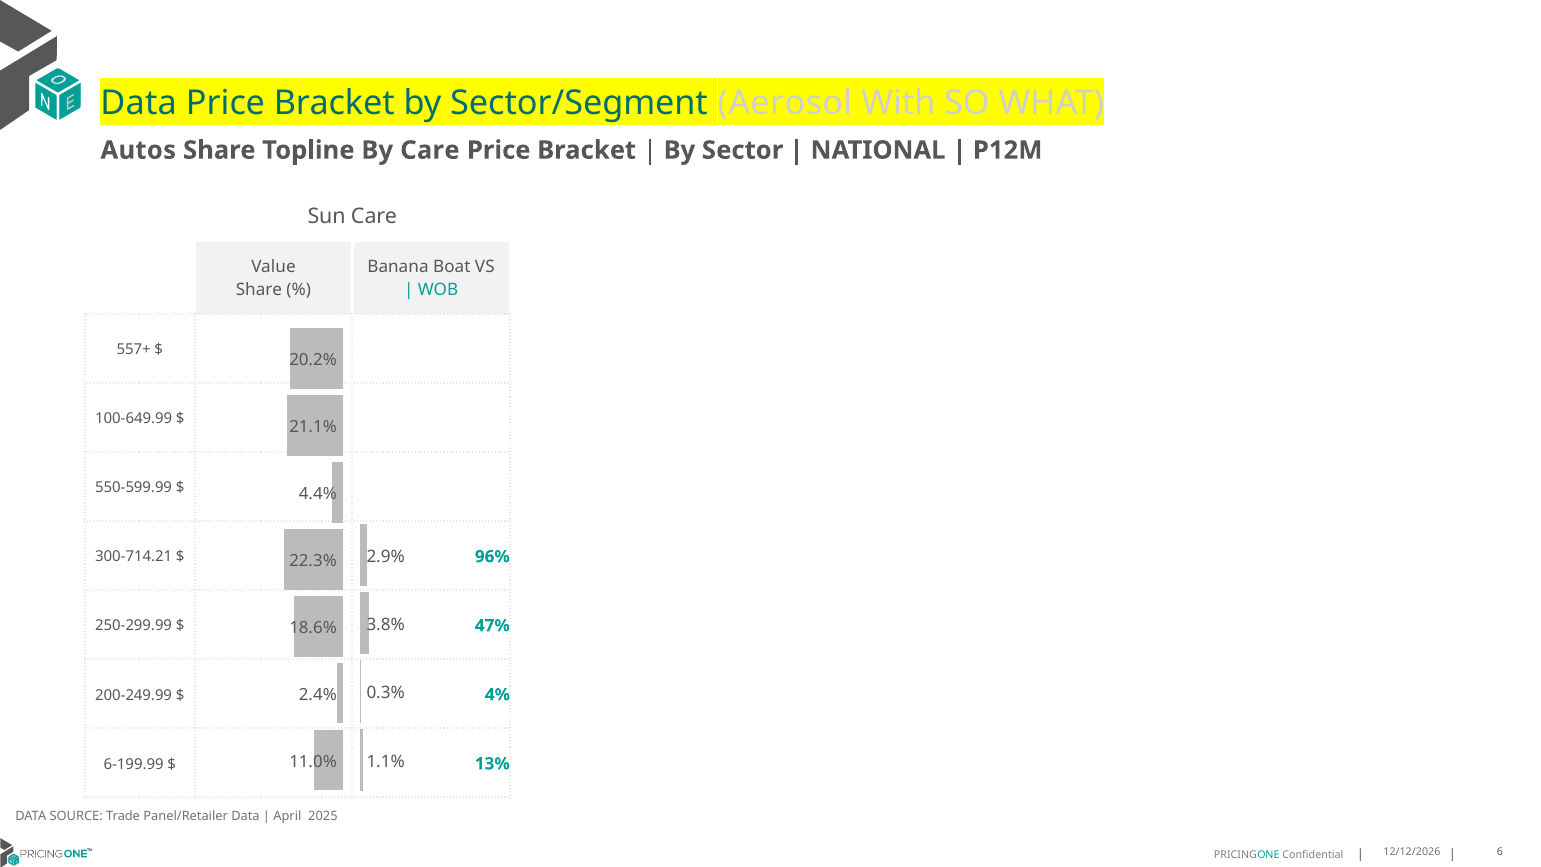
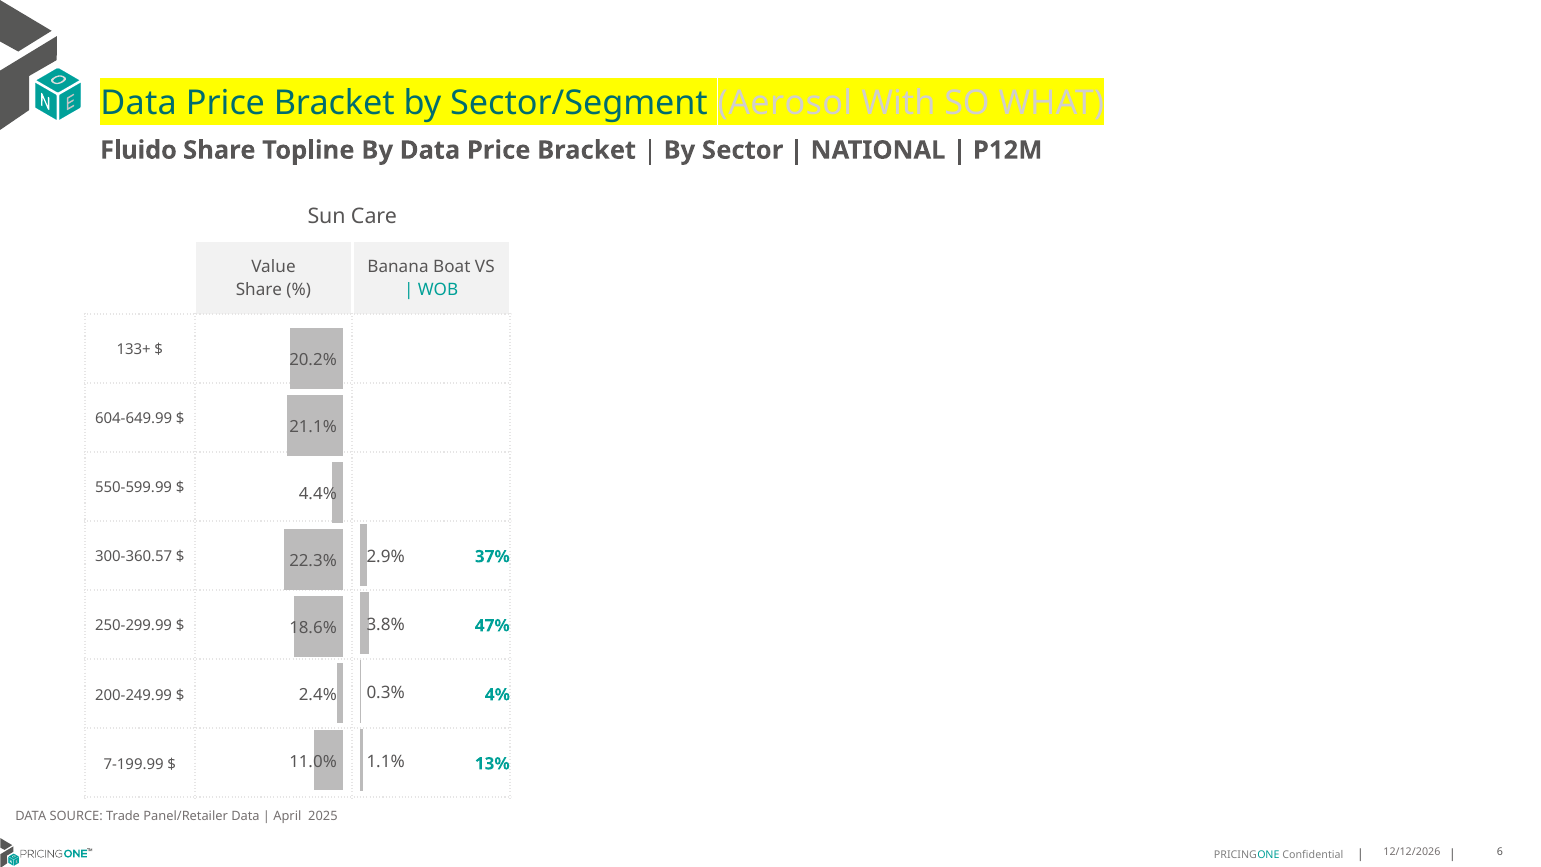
Autos: Autos -> Fluido
By Care: Care -> Data
557+: 557+ -> 133+
100-649.99: 100-649.99 -> 604-649.99
300-714.21: 300-714.21 -> 300-360.57
96%: 96% -> 37%
6-199.99: 6-199.99 -> 7-199.99
